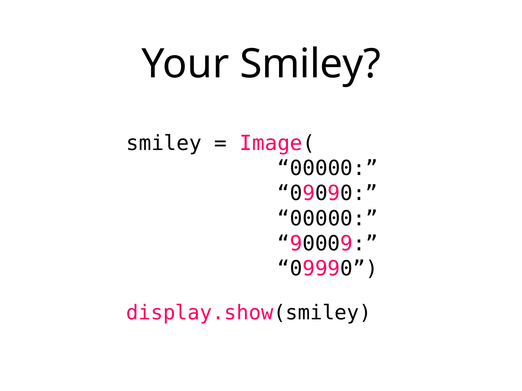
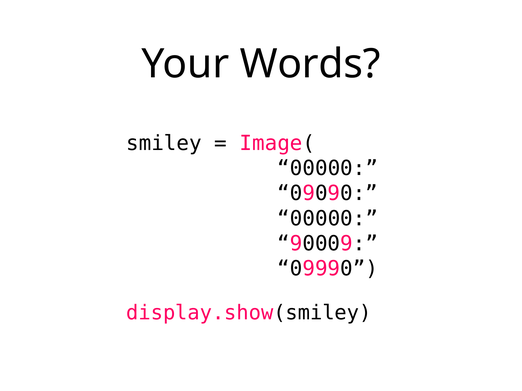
Your Smiley: Smiley -> Words
